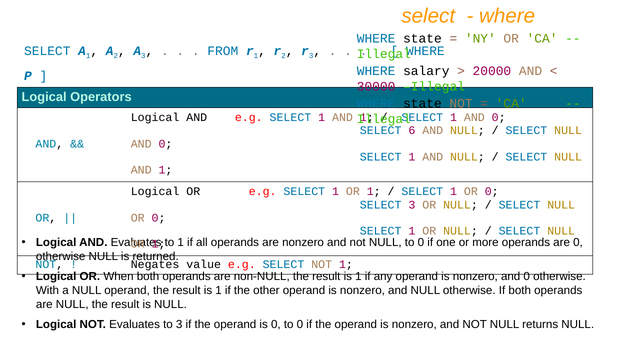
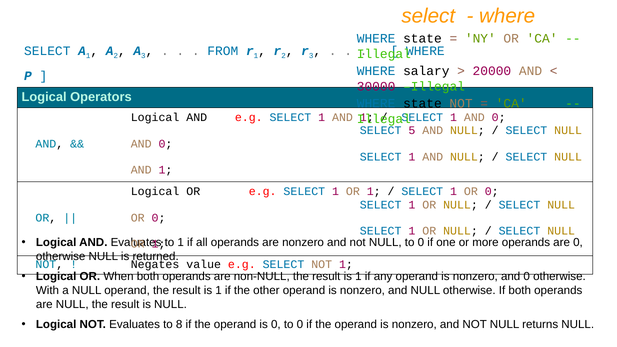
6: 6 -> 5
3 at (412, 205): 3 -> 1
to 3: 3 -> 8
